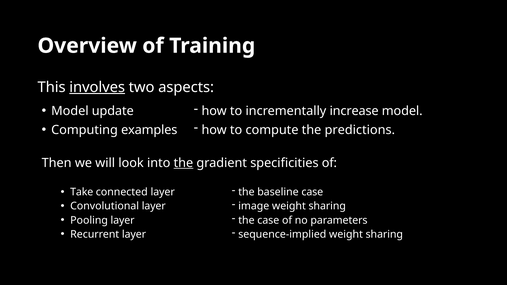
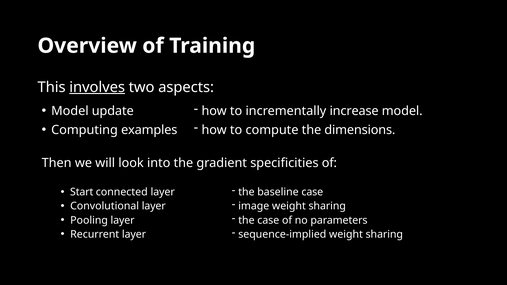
predictions: predictions -> dimensions
the at (183, 163) underline: present -> none
Take: Take -> Start
